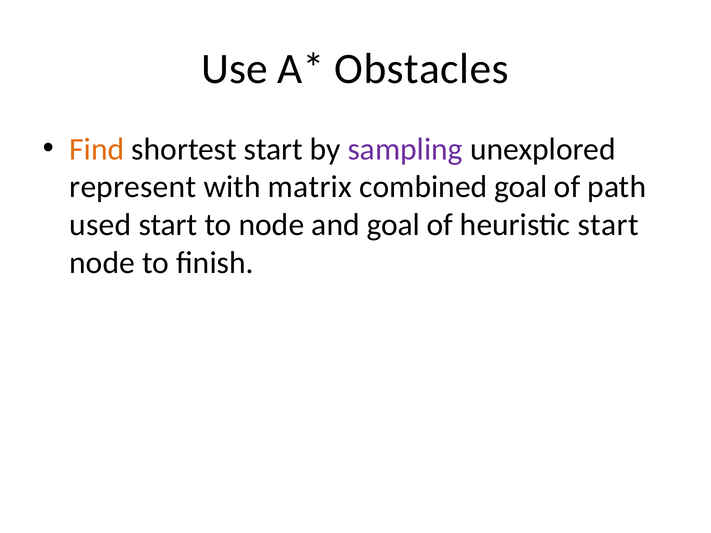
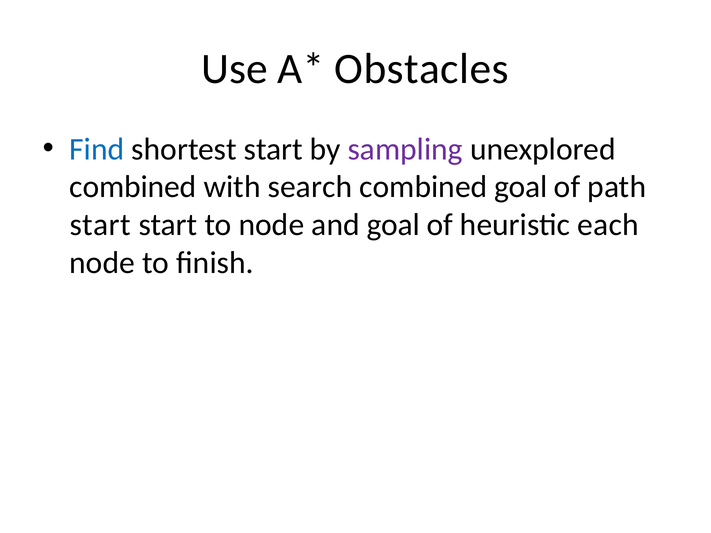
Find colour: orange -> blue
represent at (133, 187): represent -> combined
matrix: matrix -> search
used at (100, 225): used -> start
heuristic start: start -> each
